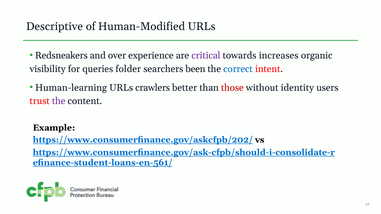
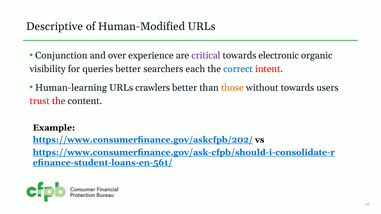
Redsneakers: Redsneakers -> Conjunction
increases: increases -> electronic
queries folder: folder -> better
been: been -> each
those colour: red -> orange
without identity: identity -> towards
the at (59, 101) colour: purple -> red
